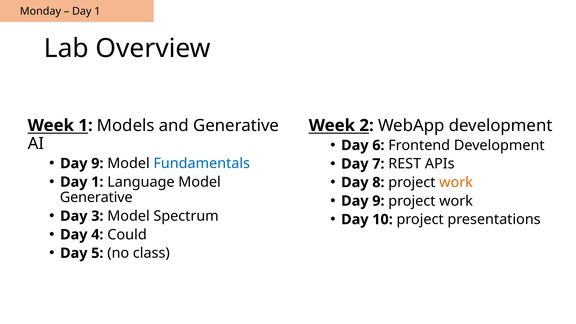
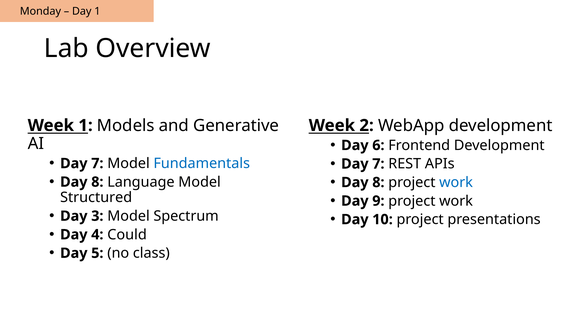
9 at (97, 163): 9 -> 7
1 at (97, 182): 1 -> 8
work at (456, 182) colour: orange -> blue
Generative at (96, 198): Generative -> Structured
